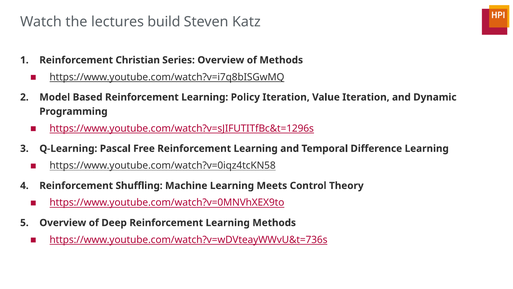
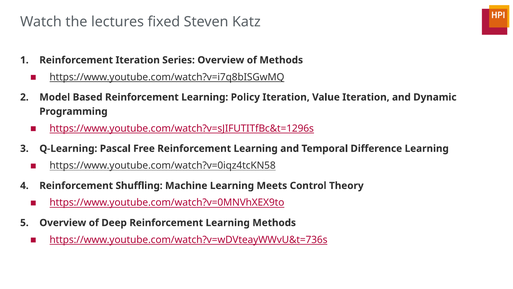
build: build -> fixed
Reinforcement Christian: Christian -> Iteration
